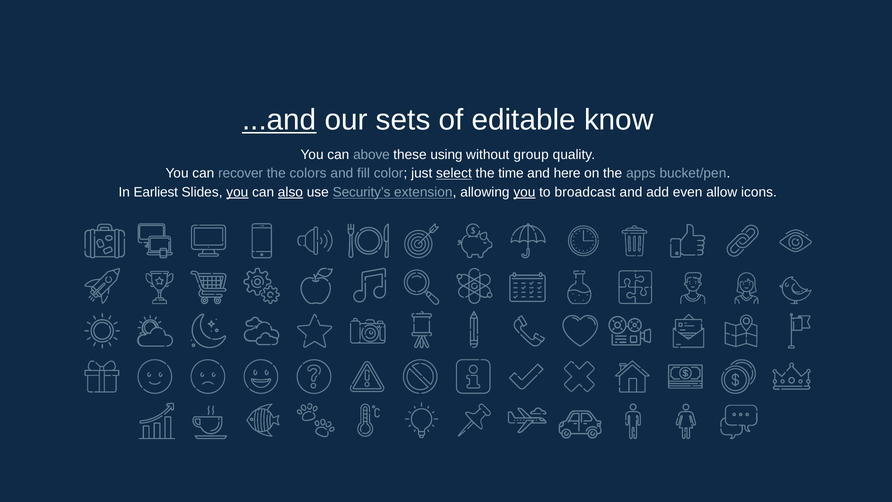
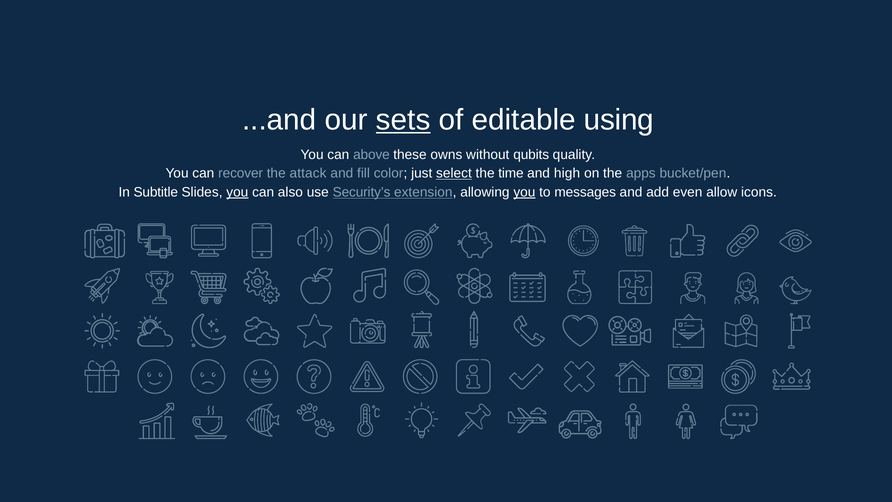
...and underline: present -> none
sets underline: none -> present
know: know -> using
using: using -> owns
group: group -> qubits
colors: colors -> attack
here: here -> high
Earliest: Earliest -> Subtitle
also underline: present -> none
broadcast: broadcast -> messages
